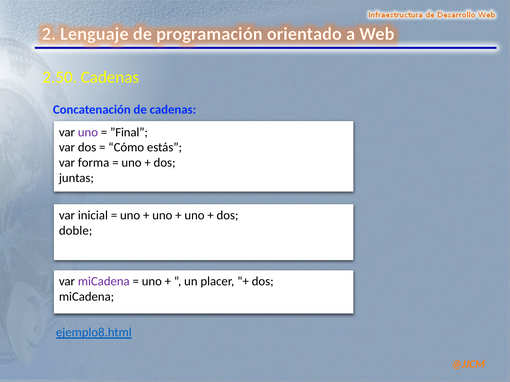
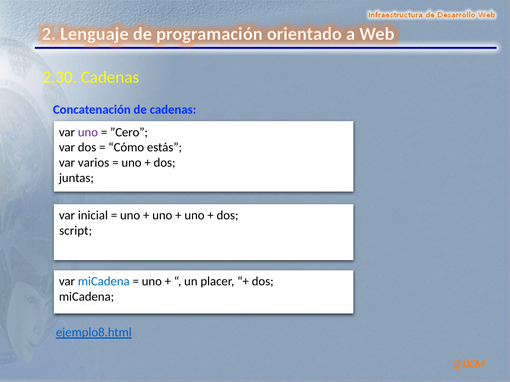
2.50: 2.50 -> 2.30
”Final: ”Final -> ”Cero
forma: forma -> varios
doble: doble -> script
miCadena at (104, 282) colour: purple -> blue
